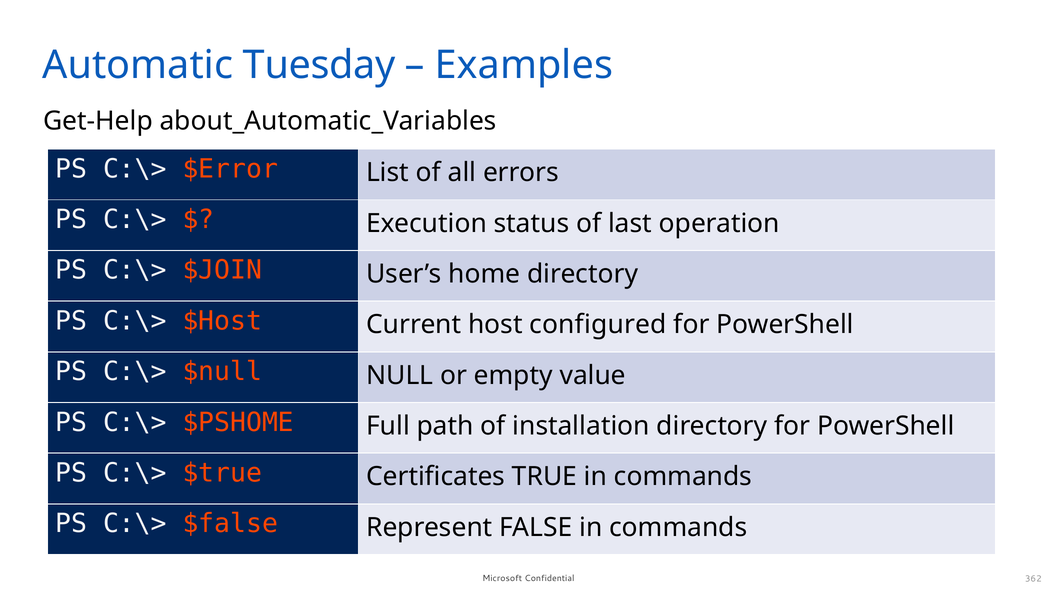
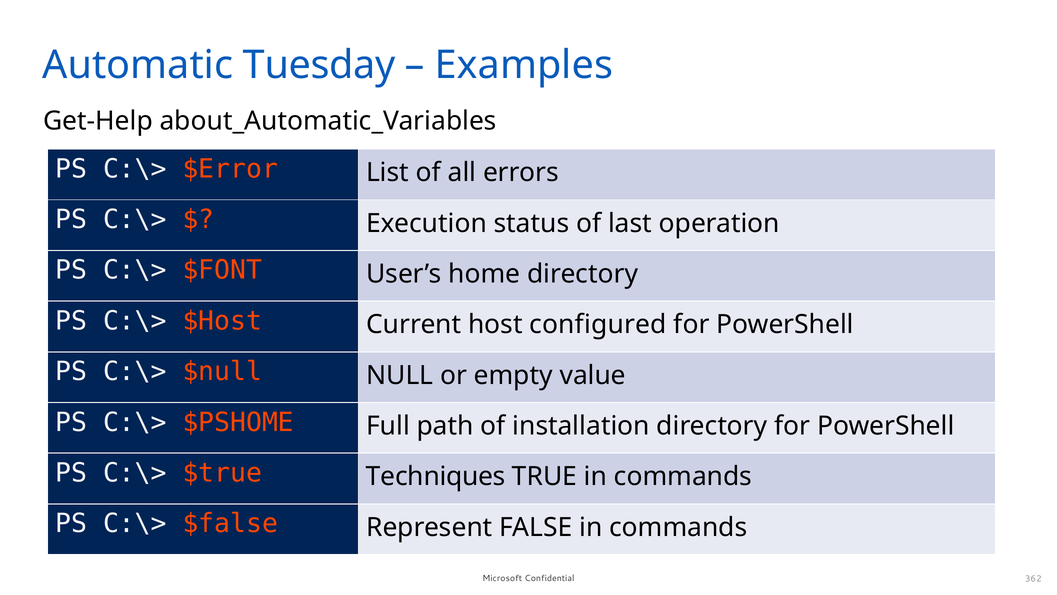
$JOIN: $JOIN -> $FONT
Certificates: Certificates -> Techniques
